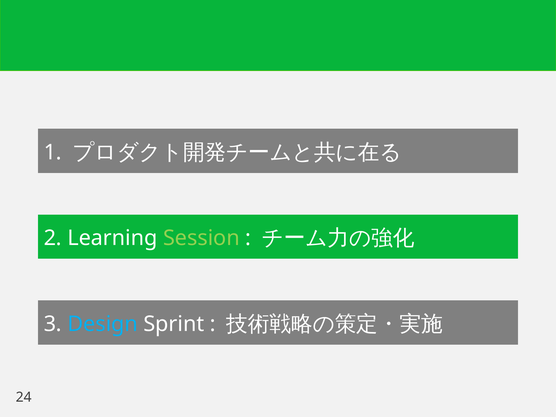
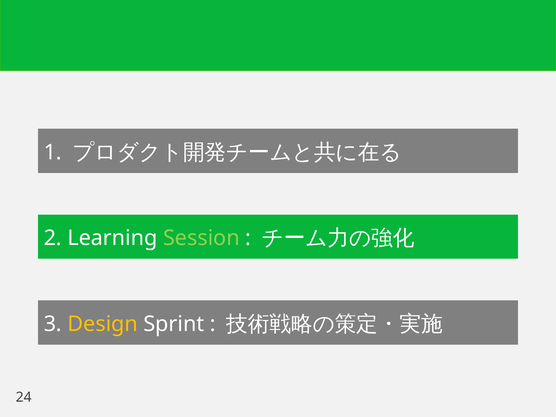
Design colour: light blue -> yellow
